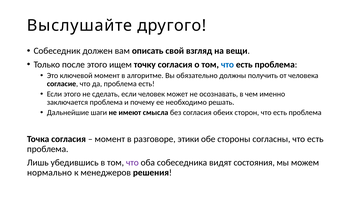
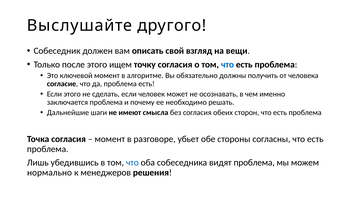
этики: этики -> убьет
что at (132, 163) colour: purple -> blue
видят состояния: состояния -> проблема
